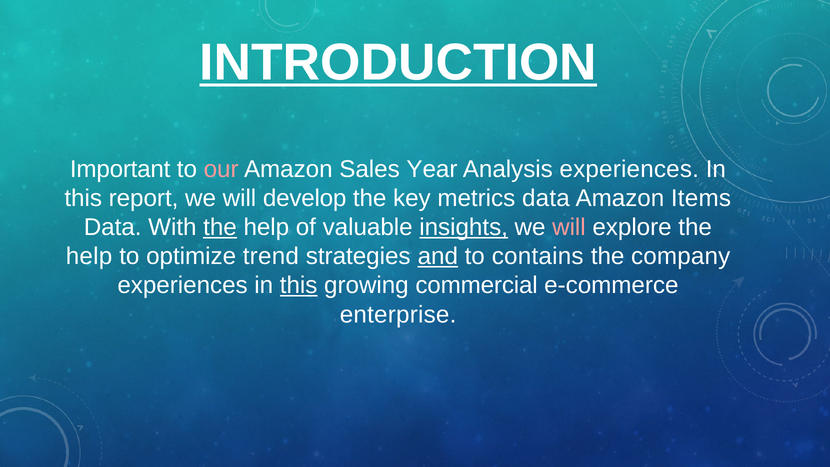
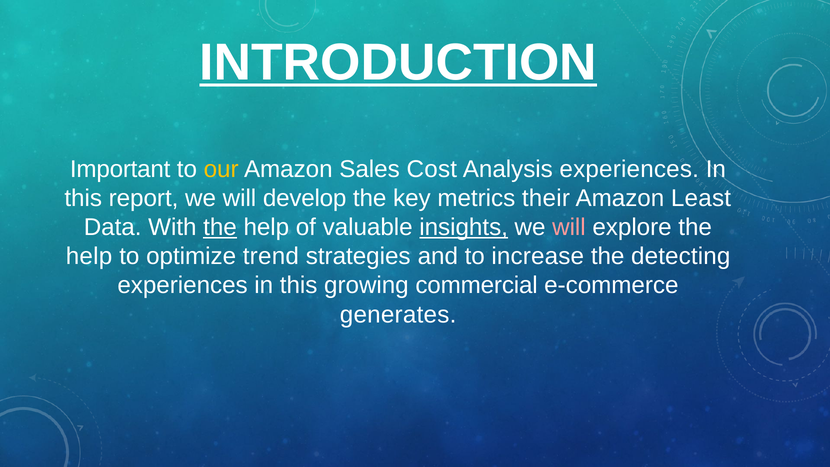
our colour: pink -> yellow
Year: Year -> Cost
metrics data: data -> their
Items: Items -> Least
and underline: present -> none
contains: contains -> increase
company: company -> detecting
this at (299, 285) underline: present -> none
enterprise: enterprise -> generates
